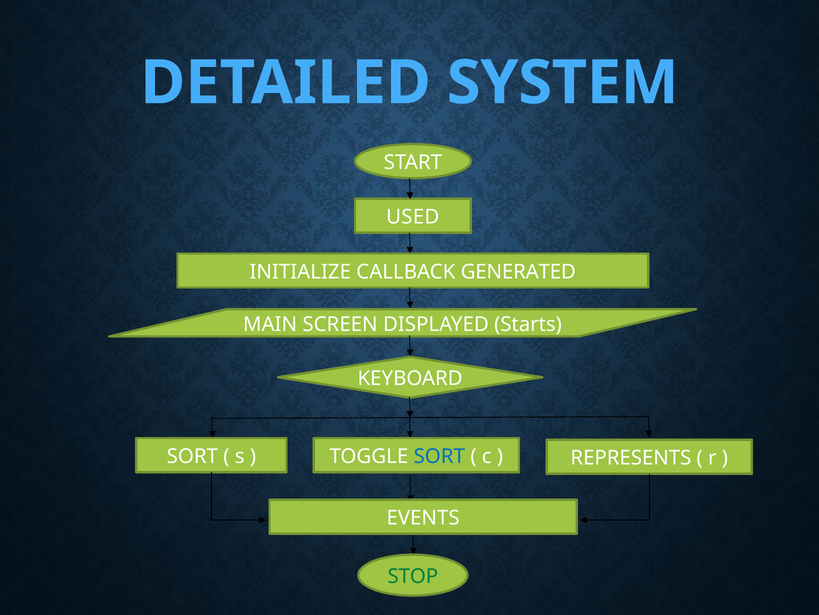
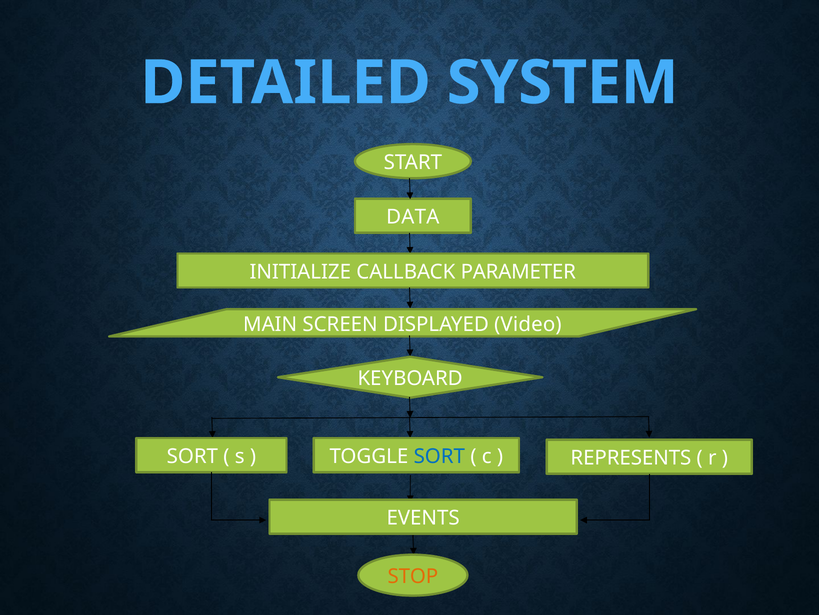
USED: USED -> DATA
GENERATED: GENERATED -> PARAMETER
Starts: Starts -> Video
STOP colour: green -> orange
